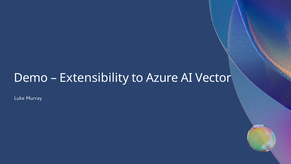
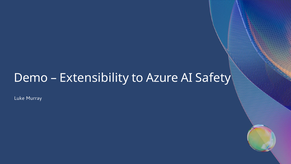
Vector: Vector -> Safety
